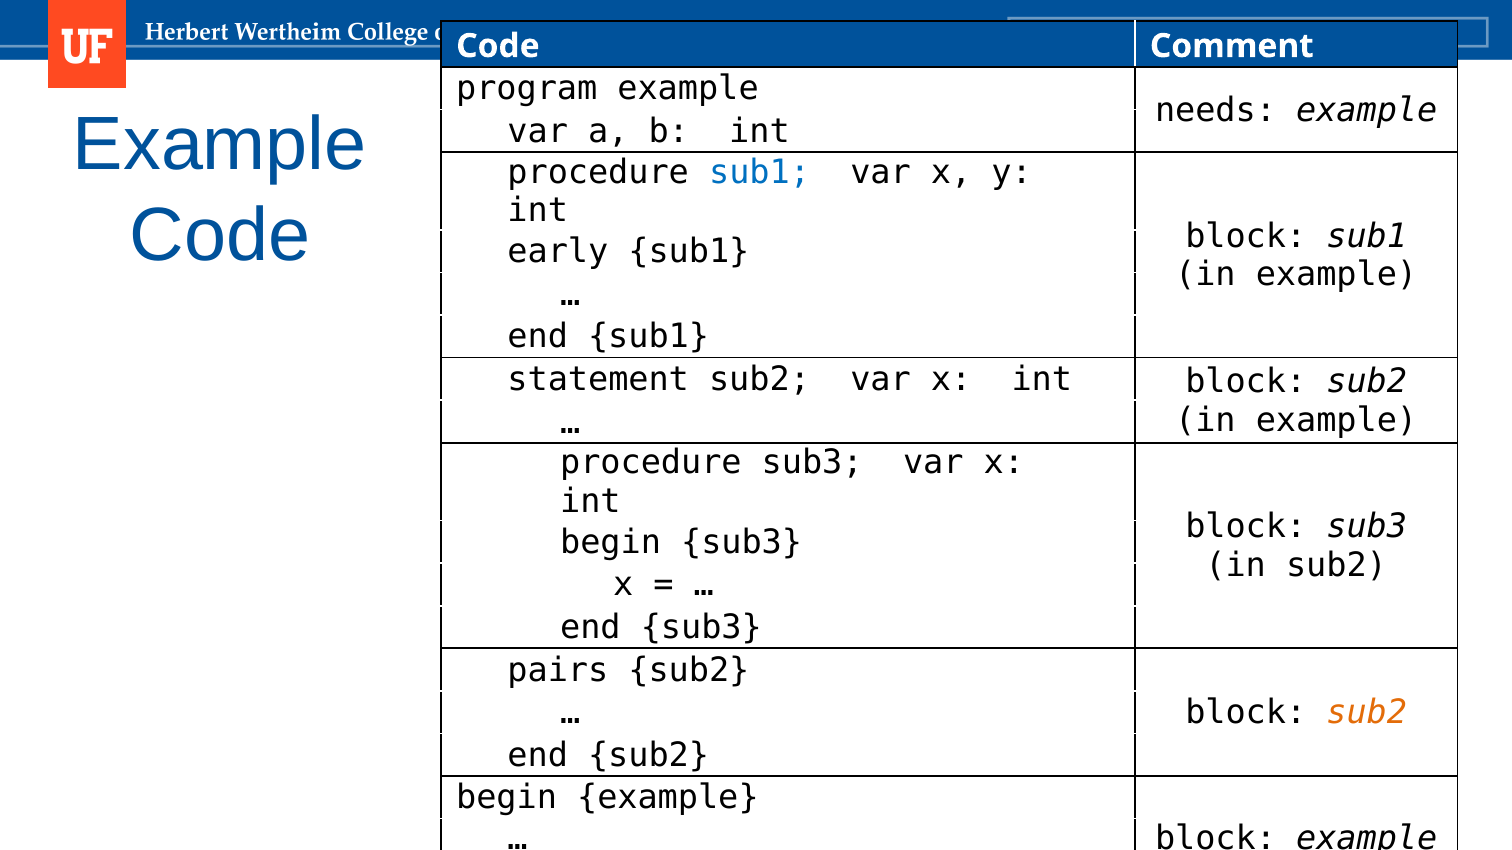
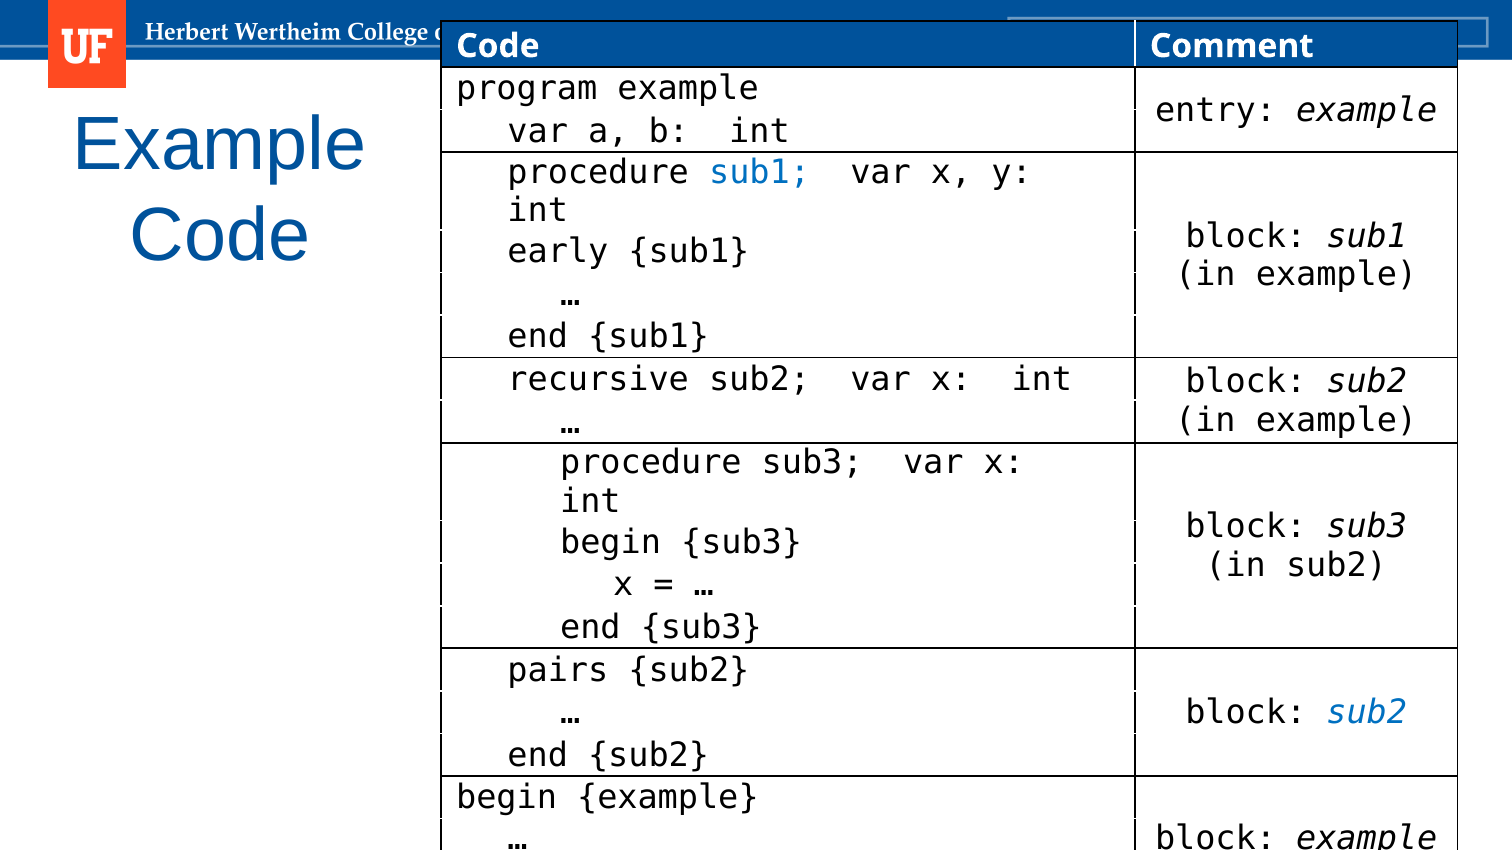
needs: needs -> entry
statement: statement -> recursive
sub2 at (1367, 713) colour: orange -> blue
